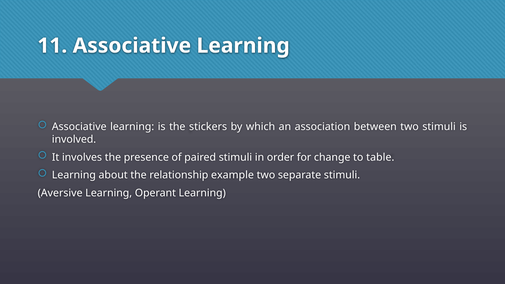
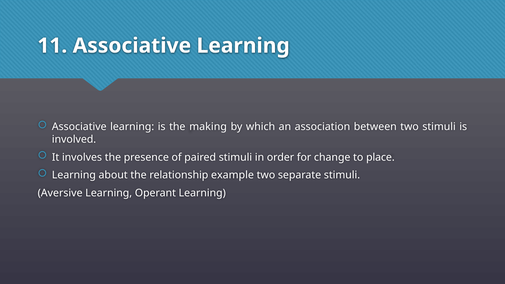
stickers: stickers -> making
table: table -> place
